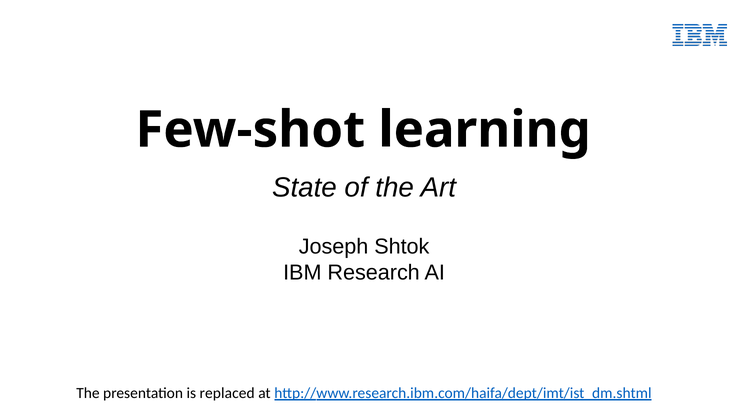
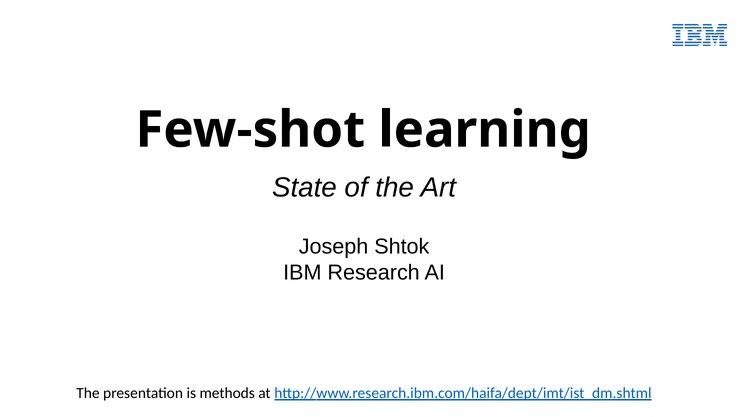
replaced: replaced -> methods
